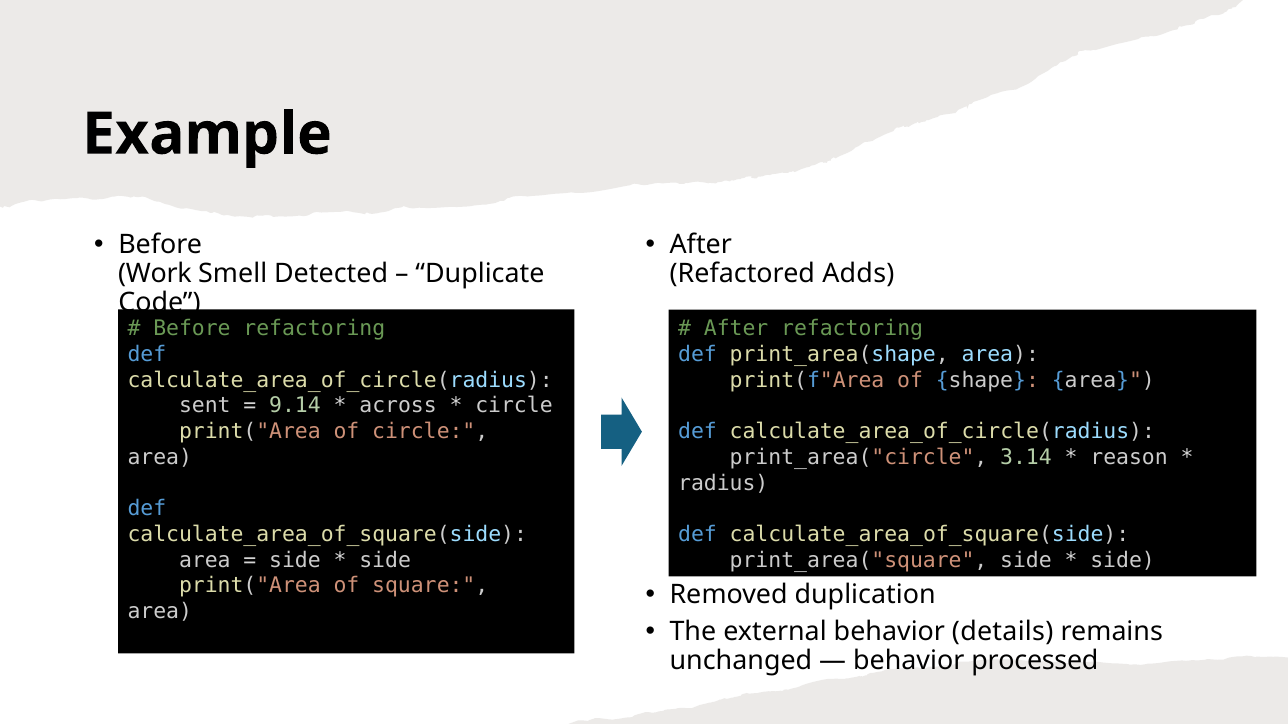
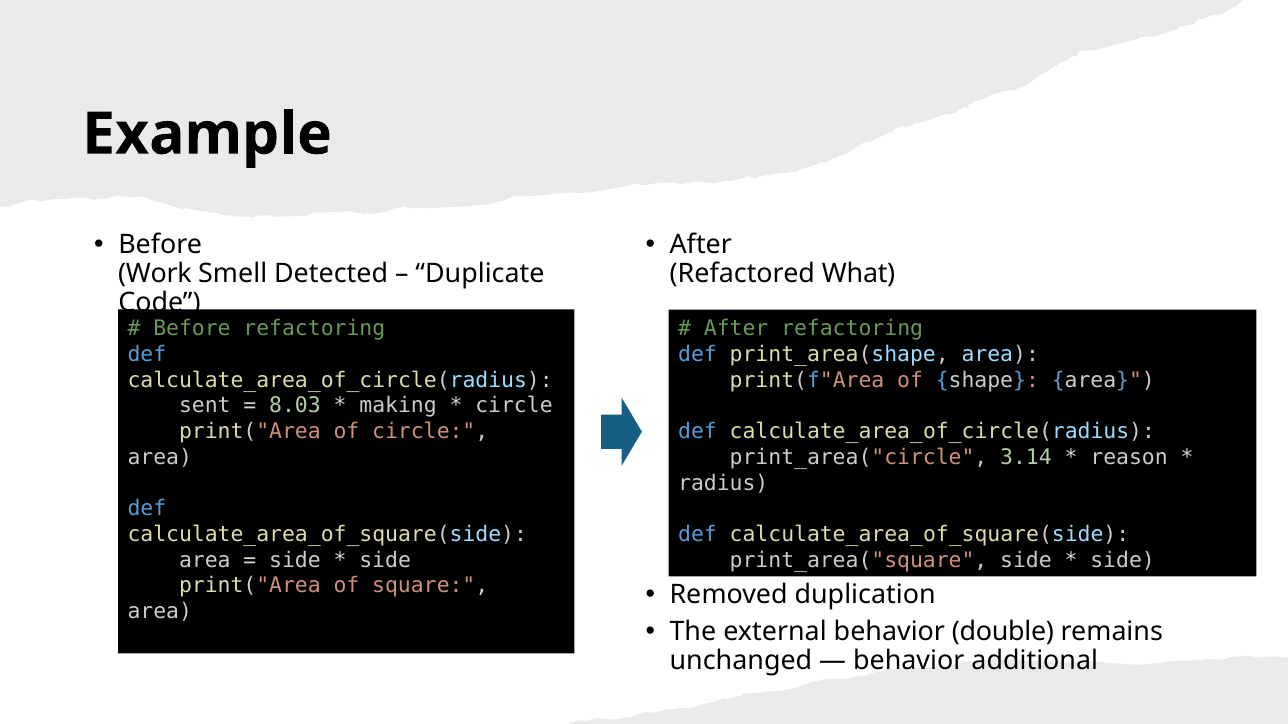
Adds: Adds -> What
9.14: 9.14 -> 8.03
across: across -> making
details: details -> double
processed: processed -> additional
